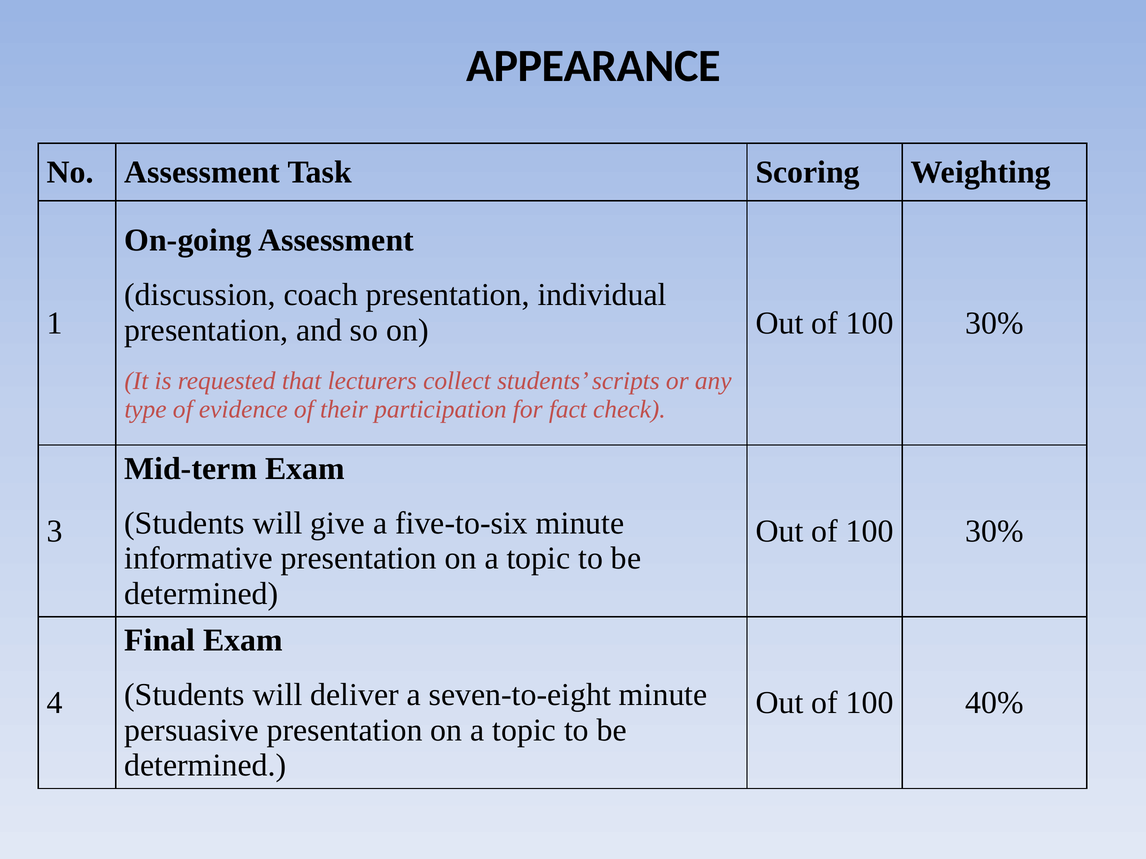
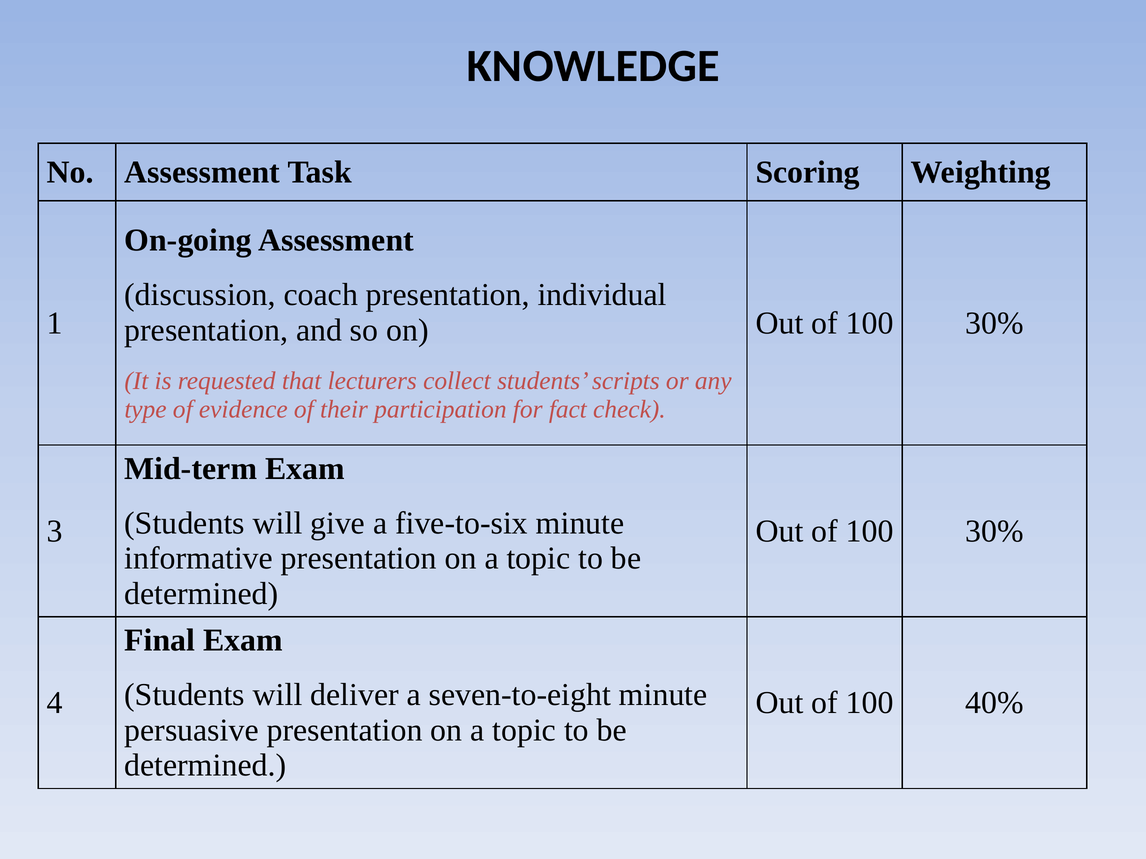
APPEARANCE: APPEARANCE -> KNOWLEDGE
